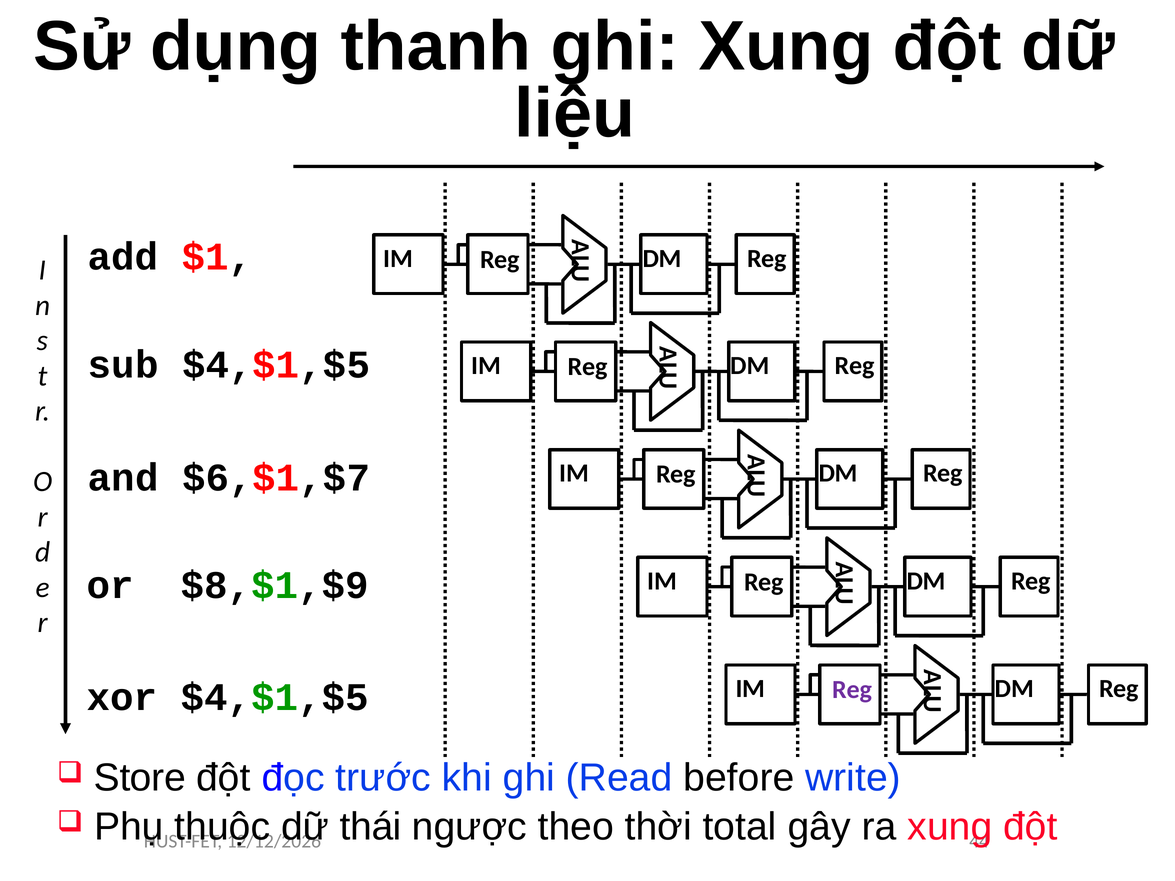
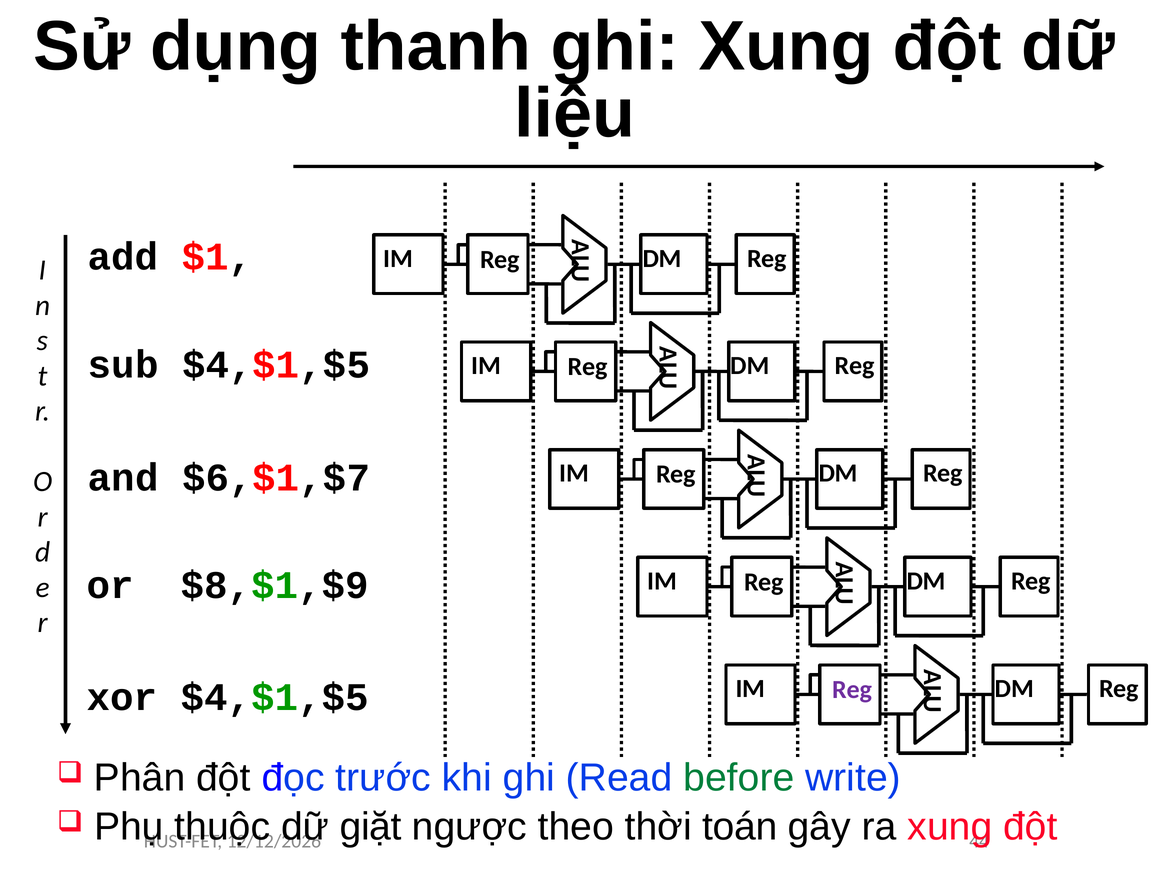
Store: Store -> Phân
before colour: black -> green
thái: thái -> giặt
total: total -> toán
